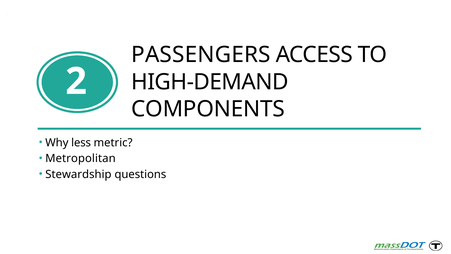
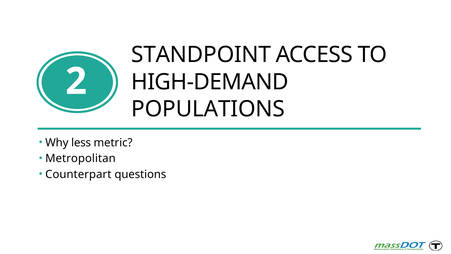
PASSENGERS: PASSENGERS -> STANDPOINT
COMPONENTS: COMPONENTS -> POPULATIONS
Stewardship: Stewardship -> Counterpart
